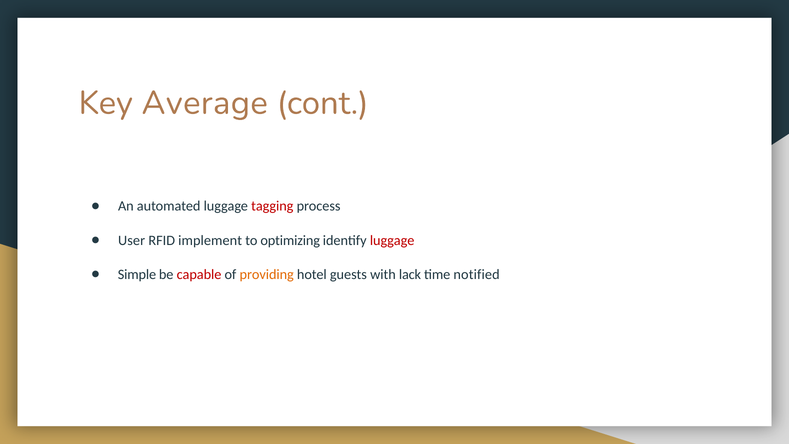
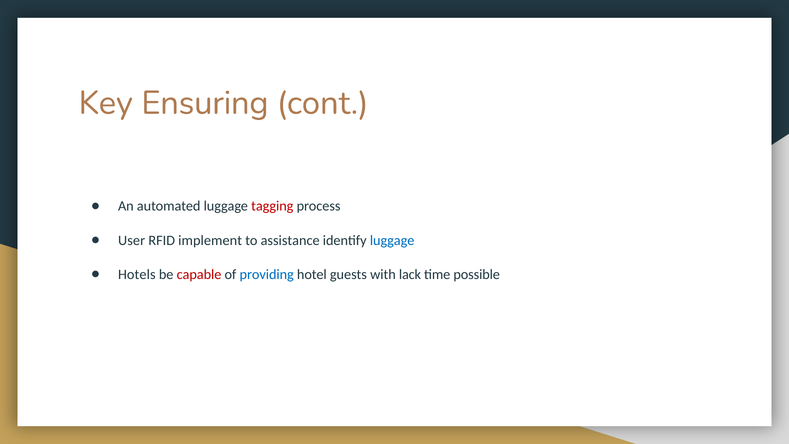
Average: Average -> Ensuring
optimizing: optimizing -> assistance
luggage at (392, 240) colour: red -> blue
Simple: Simple -> Hotels
providing colour: orange -> blue
notified: notified -> possible
